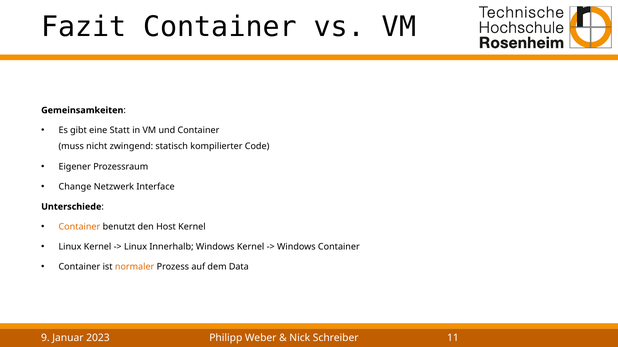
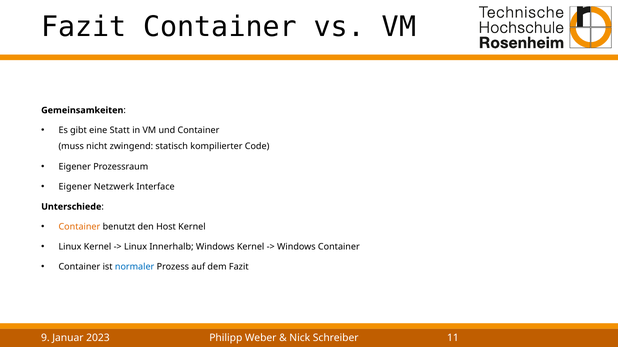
Change at (75, 187): Change -> Eigener
normaler colour: orange -> blue
dem Data: Data -> Fazit
